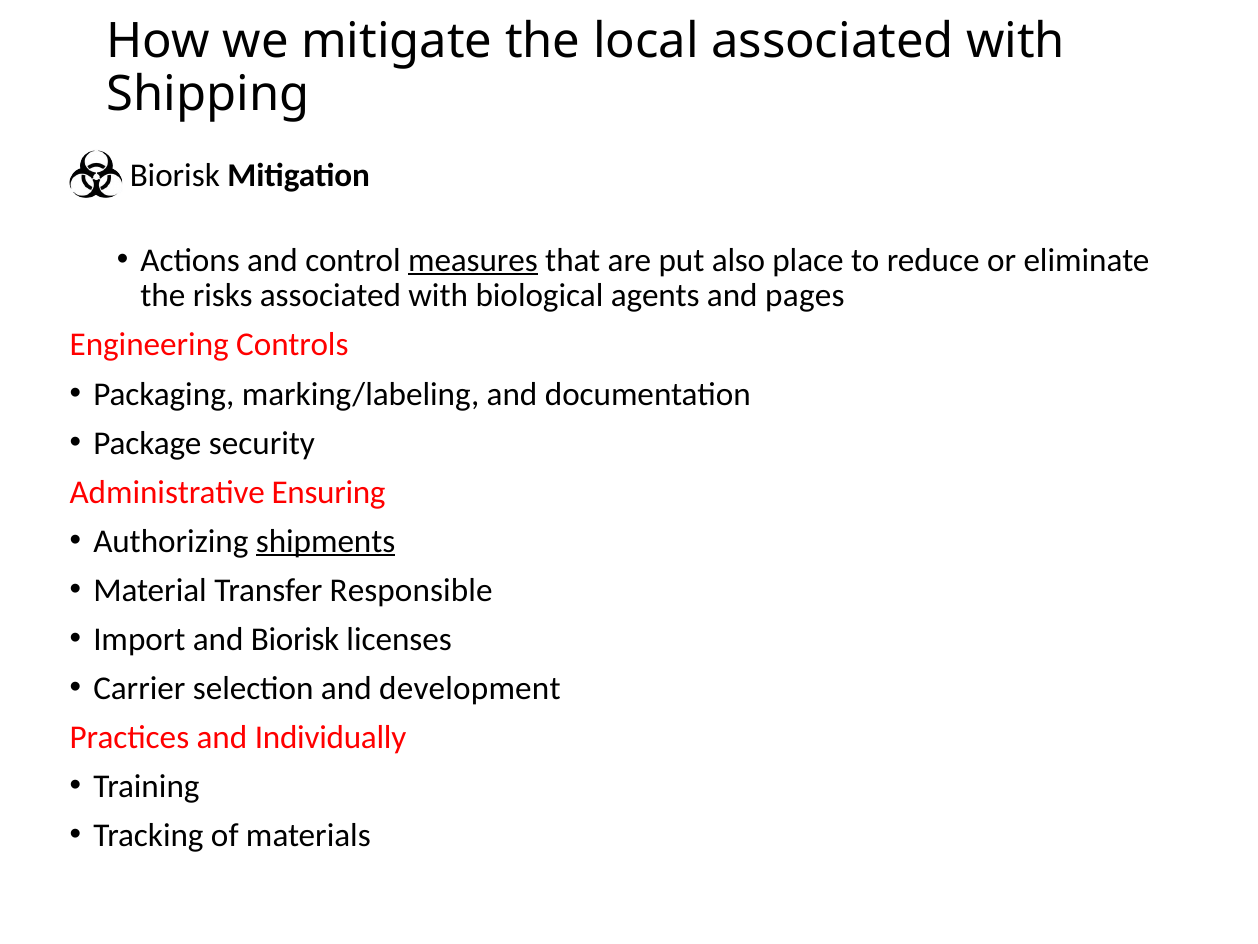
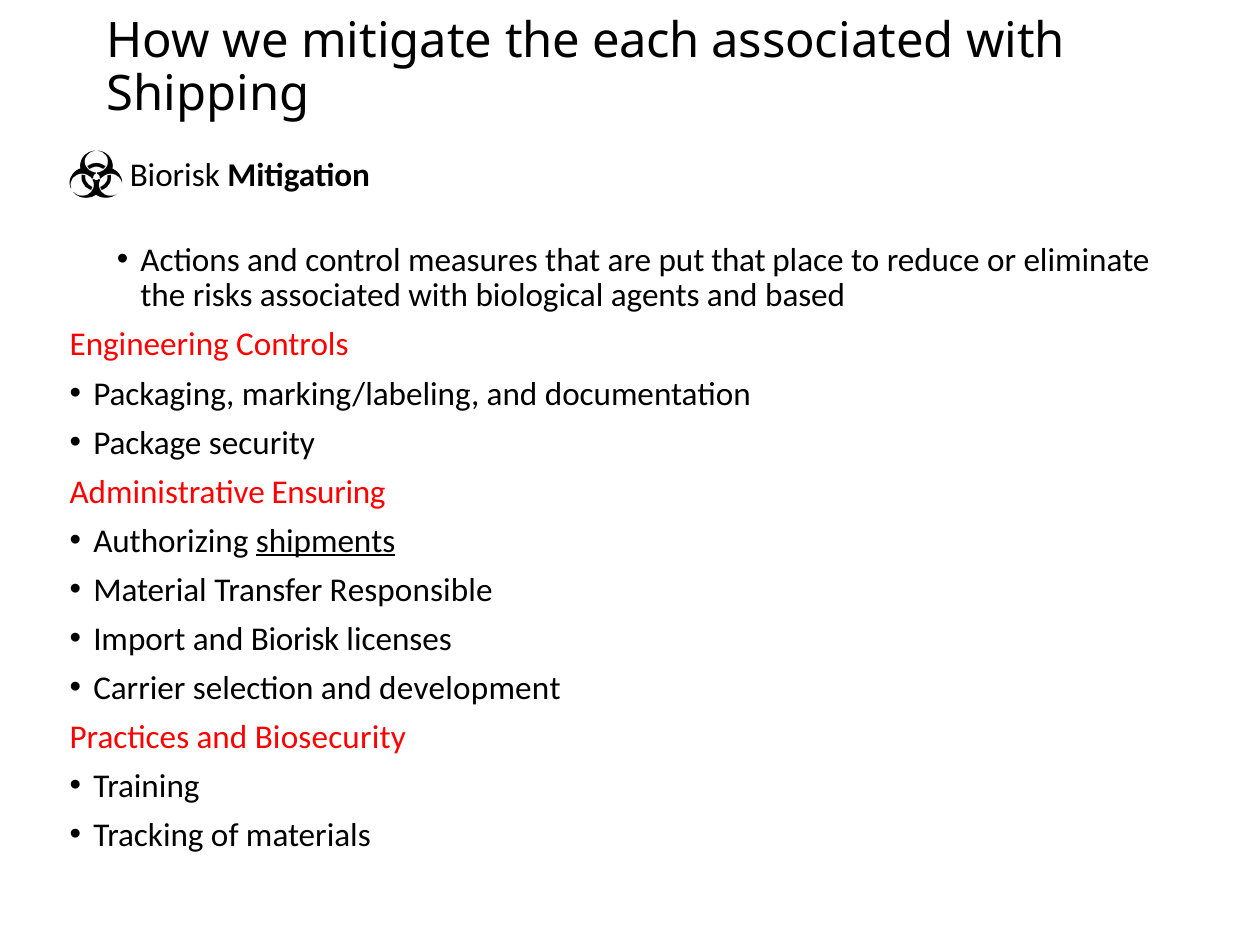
local: local -> each
measures underline: present -> none
put also: also -> that
pages: pages -> based
Individually: Individually -> Biosecurity
